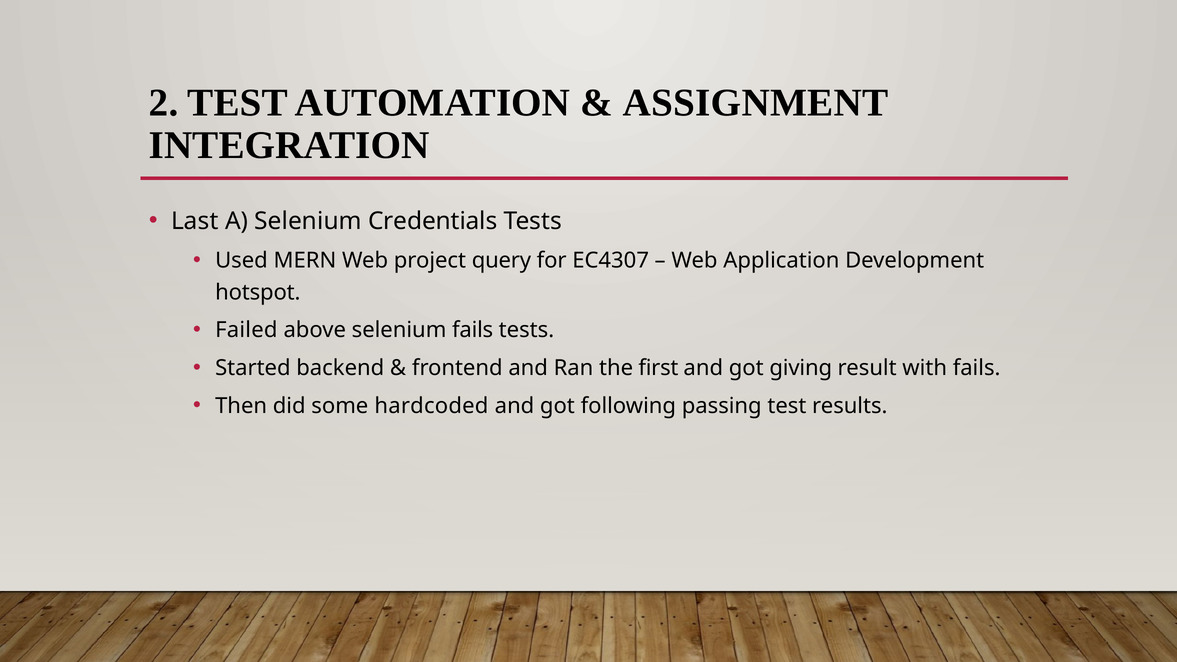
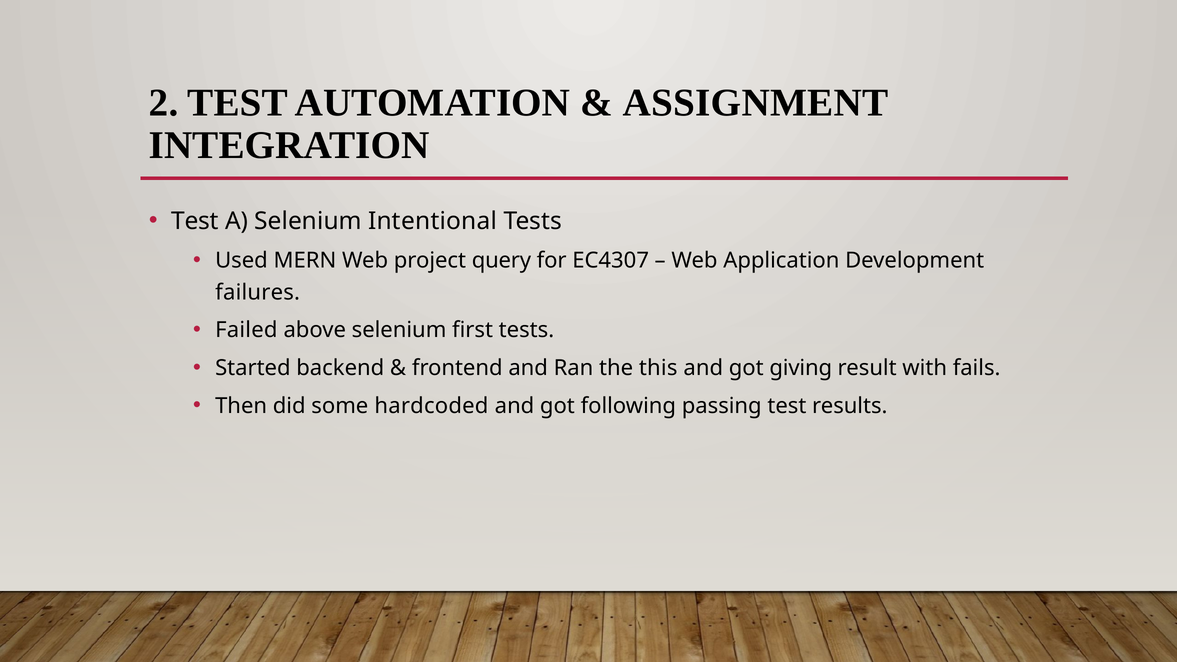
Last at (195, 221): Last -> Test
Credentials: Credentials -> Intentional
hotspot: hotspot -> failures
selenium fails: fails -> first
first: first -> this
